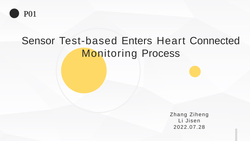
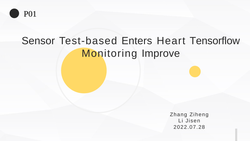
Connected: Connected -> Tensorflow
Process: Process -> Improve
